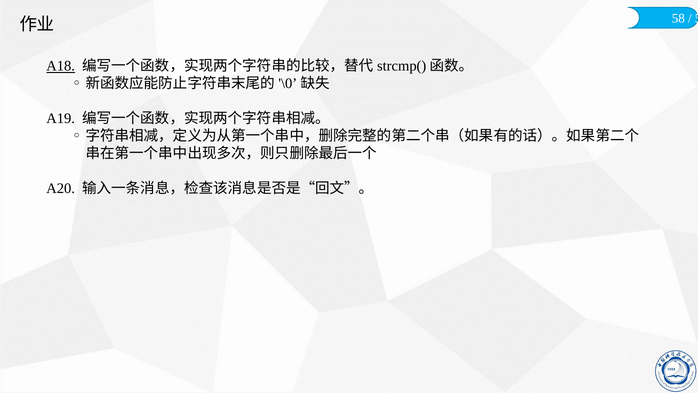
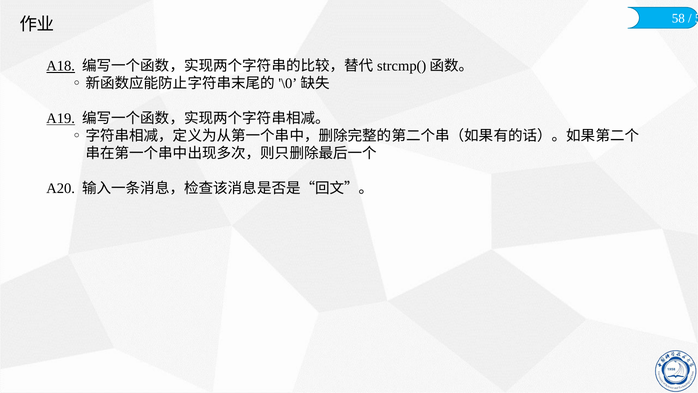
A19 underline: none -> present
